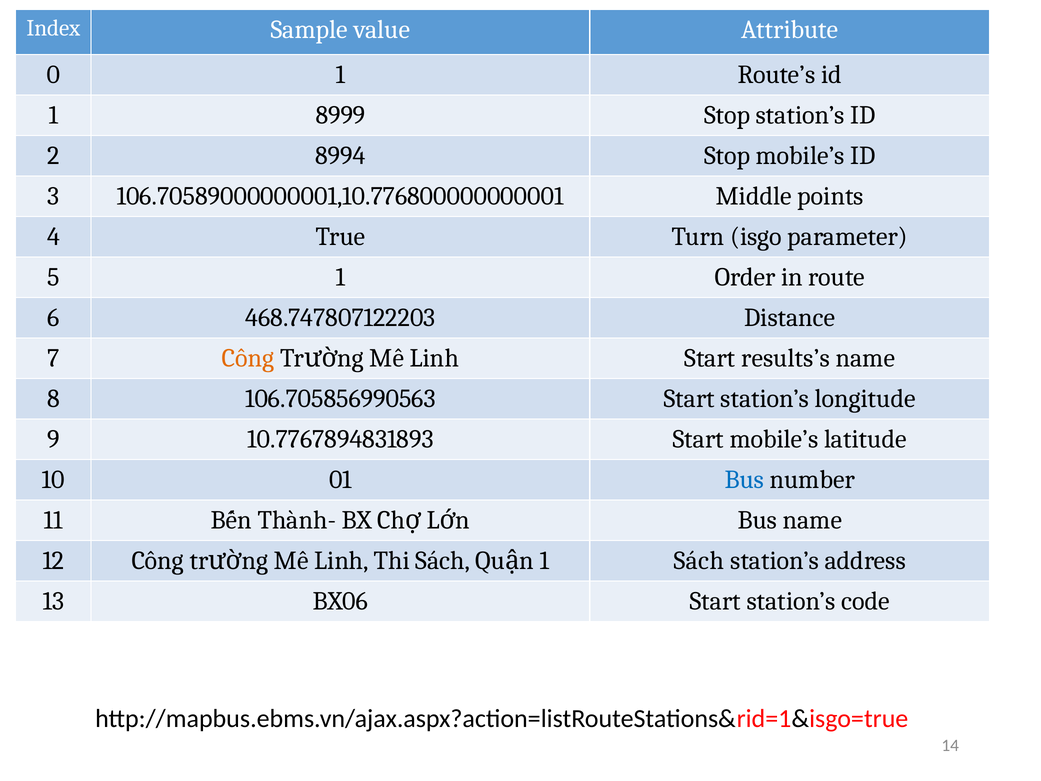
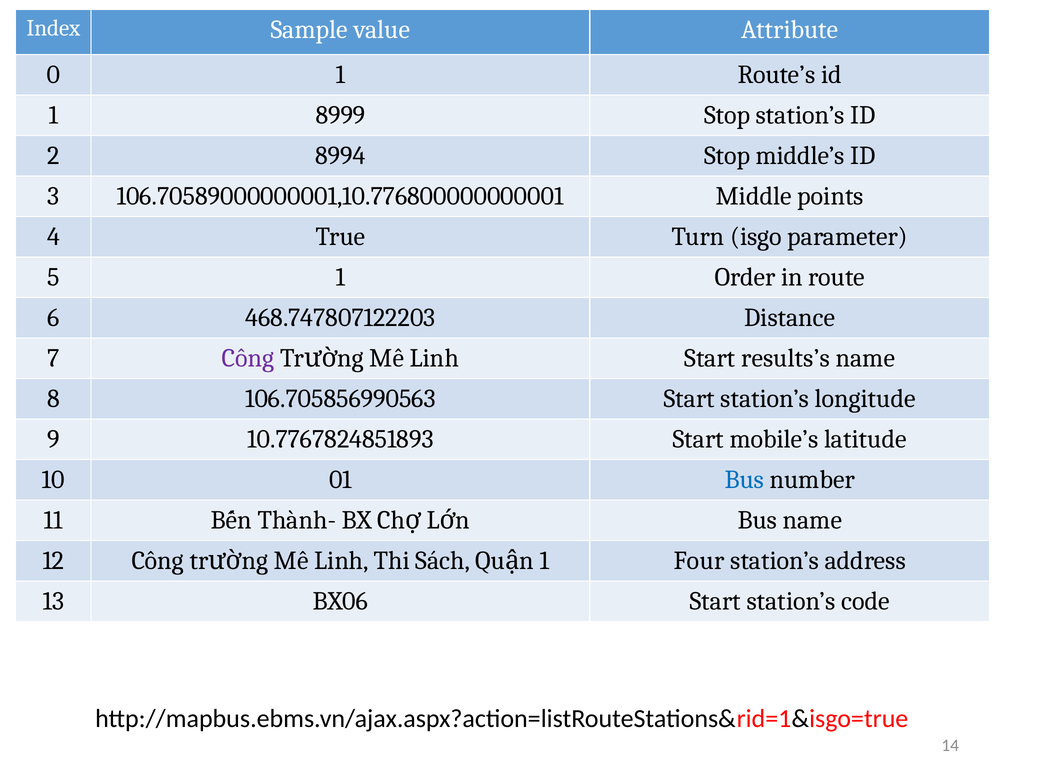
Stop mobile’s: mobile’s -> middle’s
Công at (248, 358) colour: orange -> purple
10.7767894831893: 10.7767894831893 -> 10.7767824851893
Sách at (699, 560): Sách -> Four
